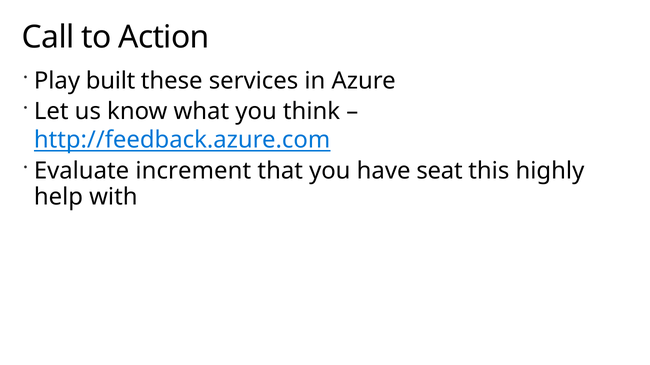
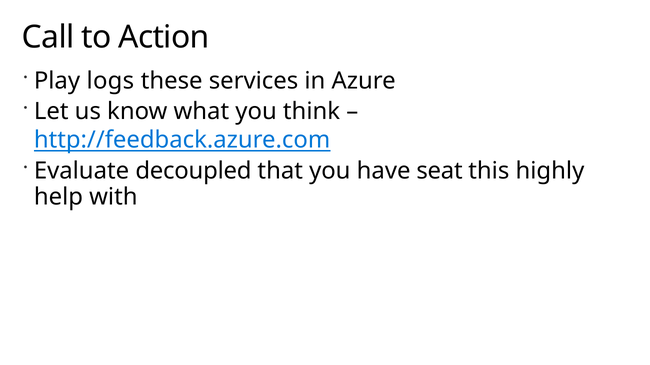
built: built -> logs
increment: increment -> decoupled
